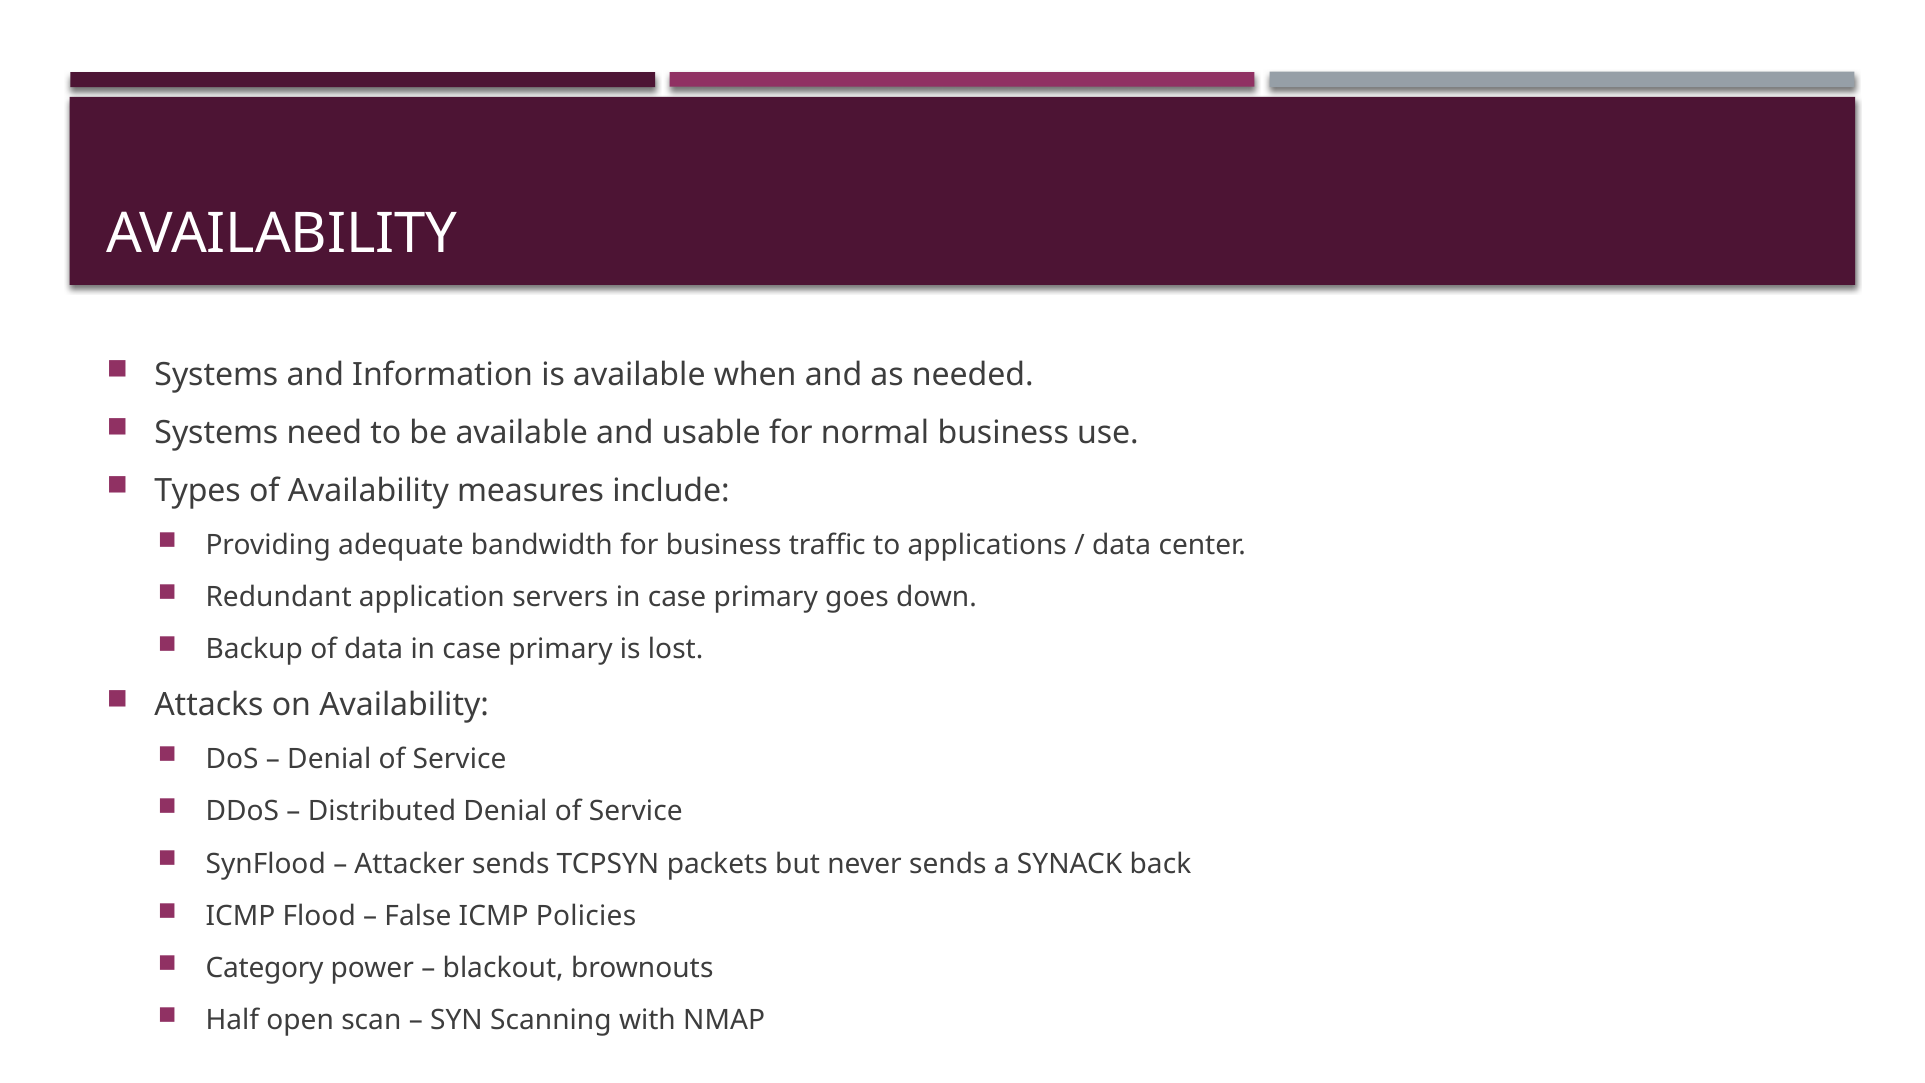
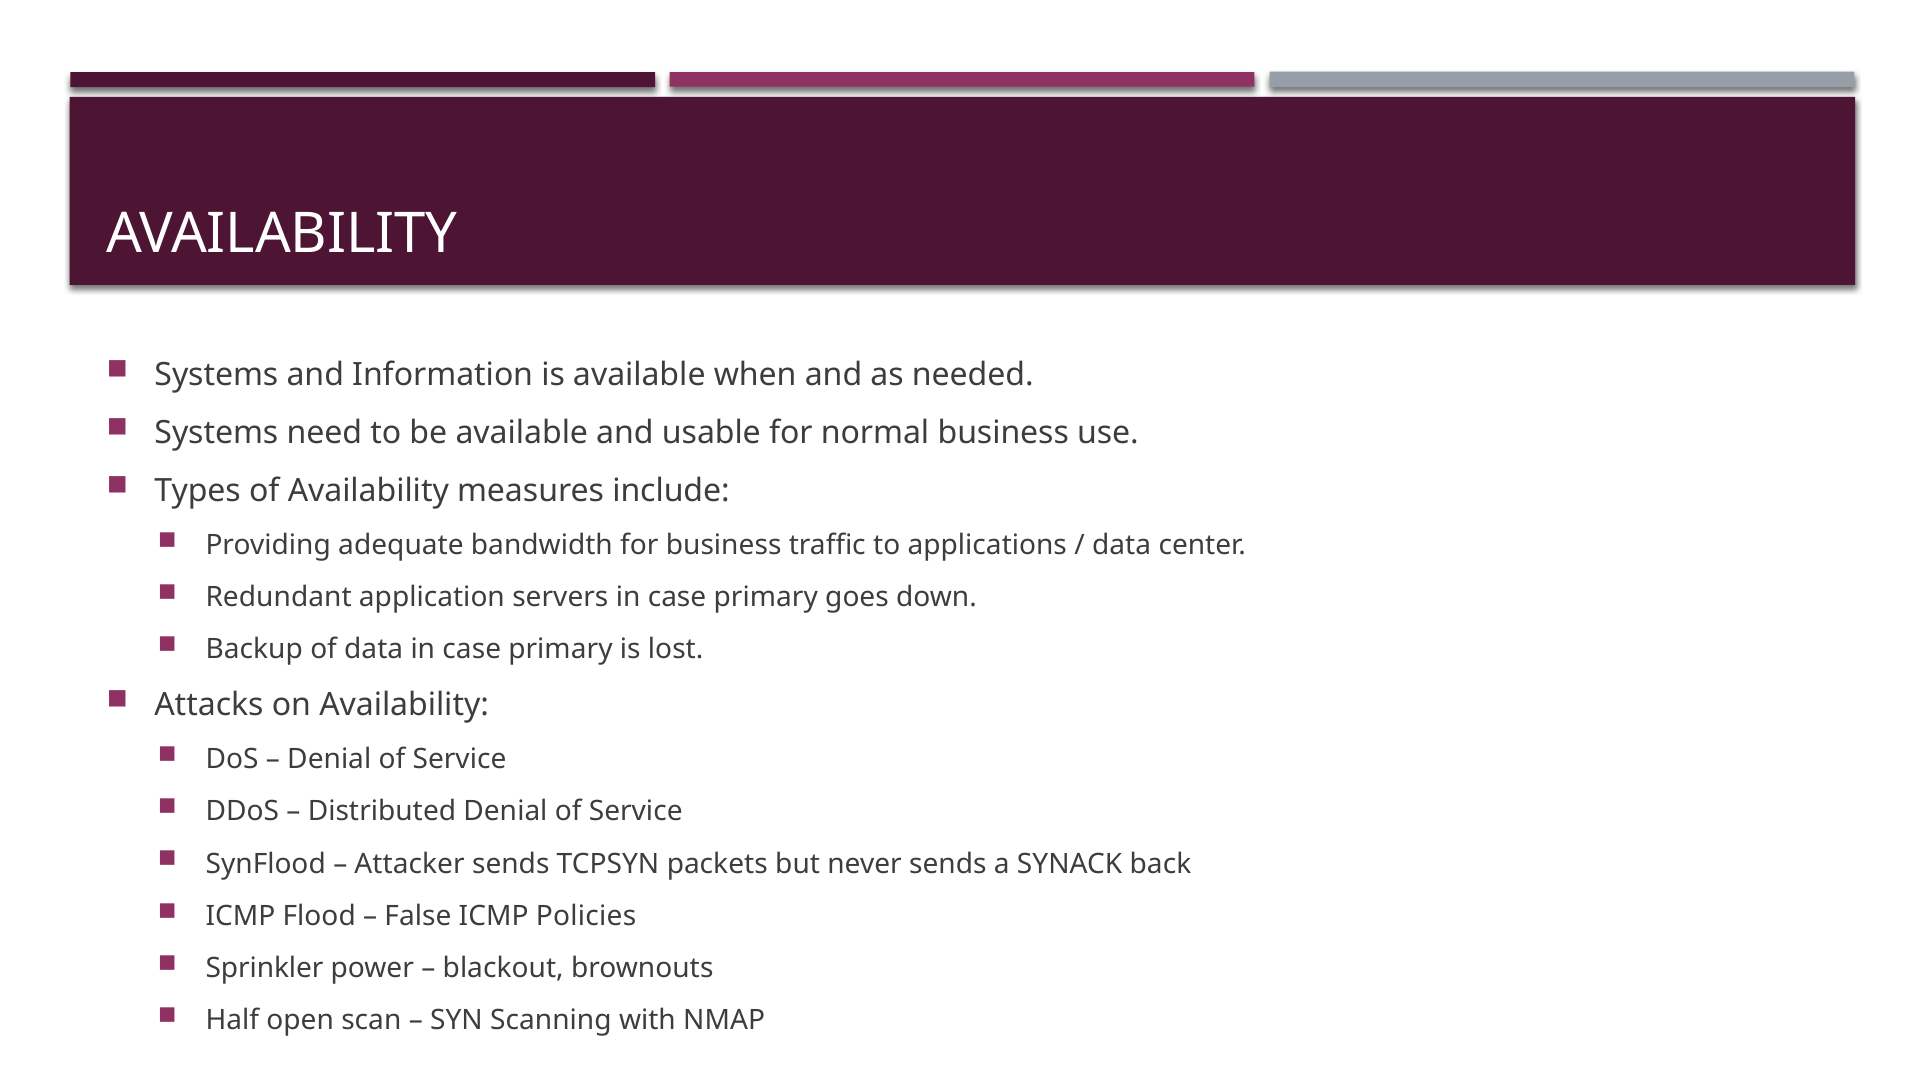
Category: Category -> Sprinkler
